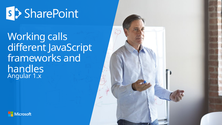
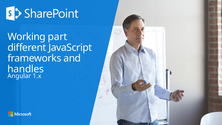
calls: calls -> part
